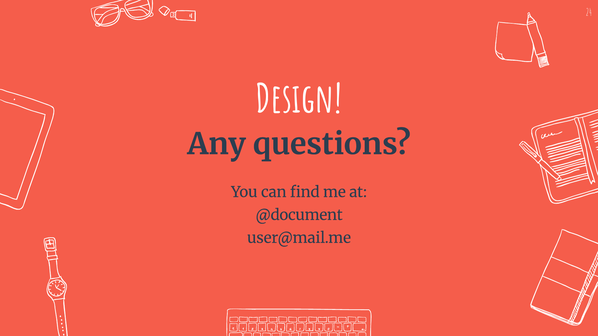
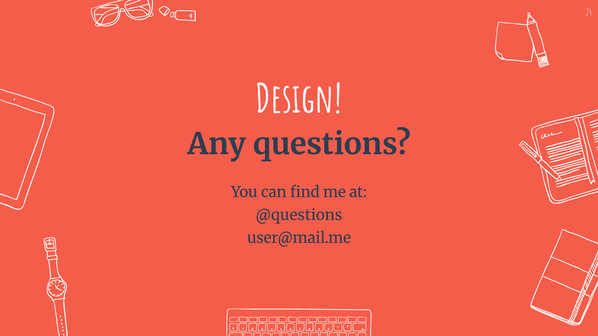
@document: @document -> @questions
